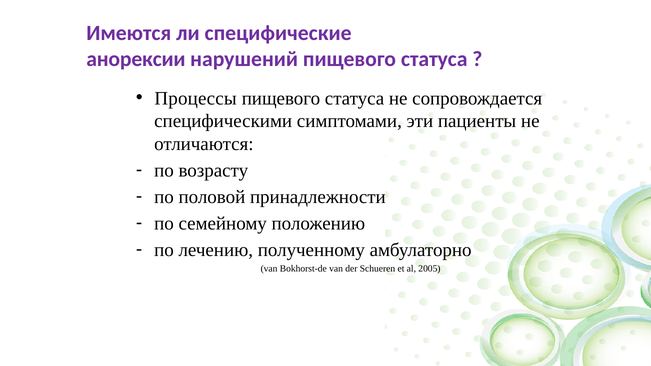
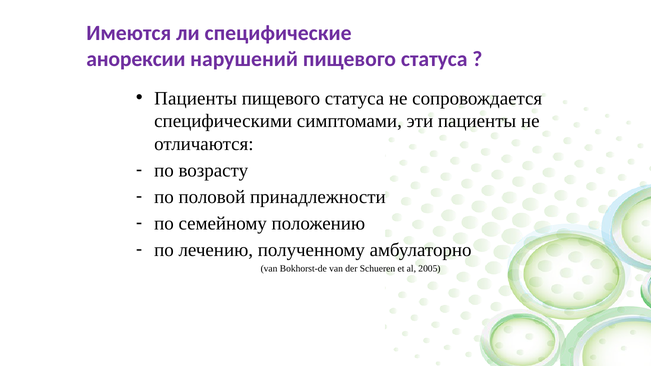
Процессы at (196, 98): Процессы -> Пациенты
